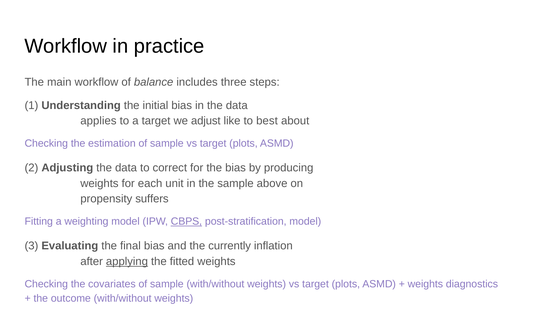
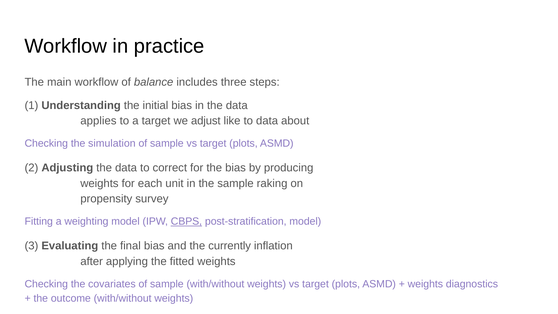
to best: best -> data
estimation: estimation -> simulation
above: above -> raking
suffers: suffers -> survey
applying underline: present -> none
